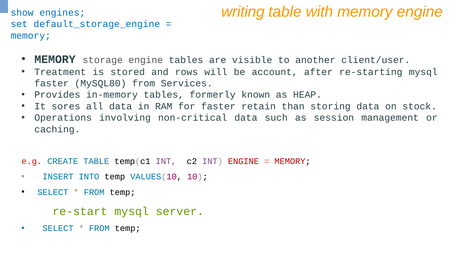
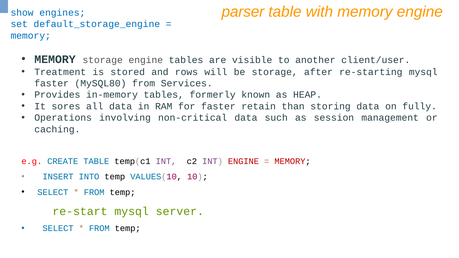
writing: writing -> parser
be account: account -> storage
stock: stock -> fully
